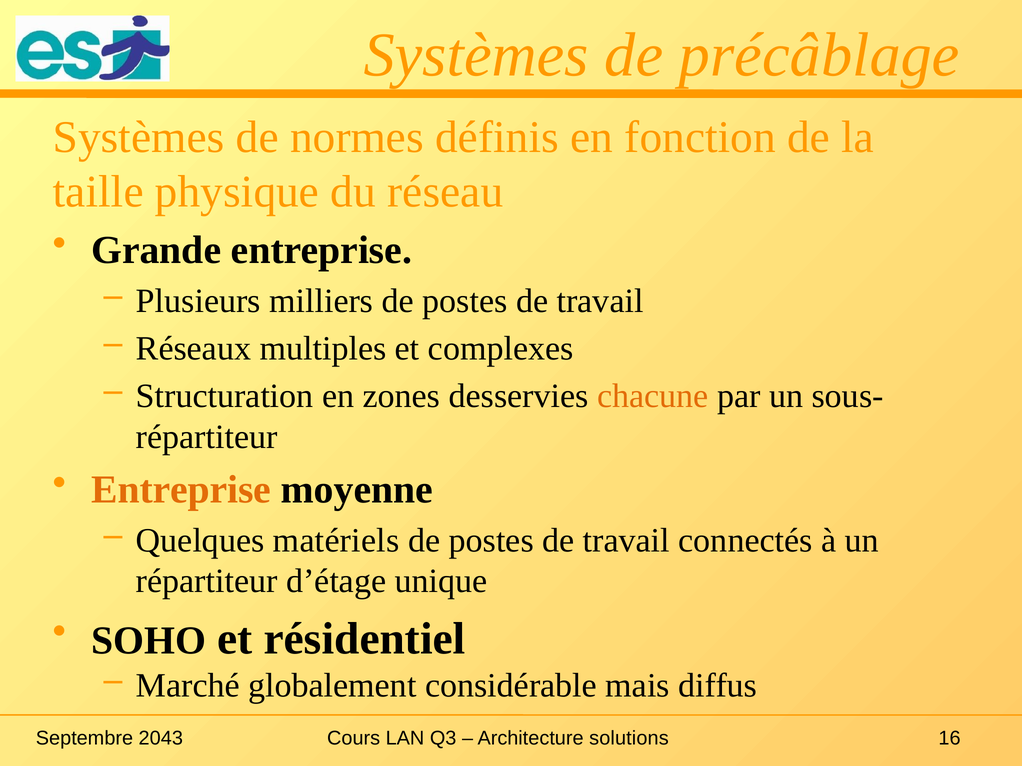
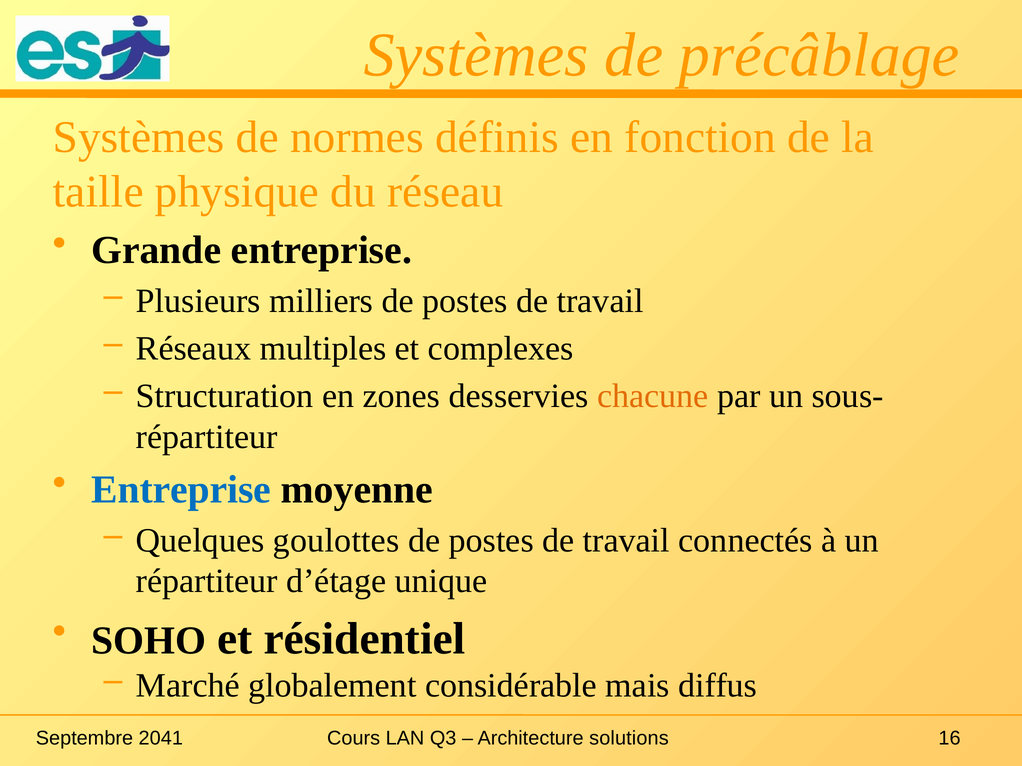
Entreprise at (181, 490) colour: orange -> blue
matériels: matériels -> goulottes
2043: 2043 -> 2041
